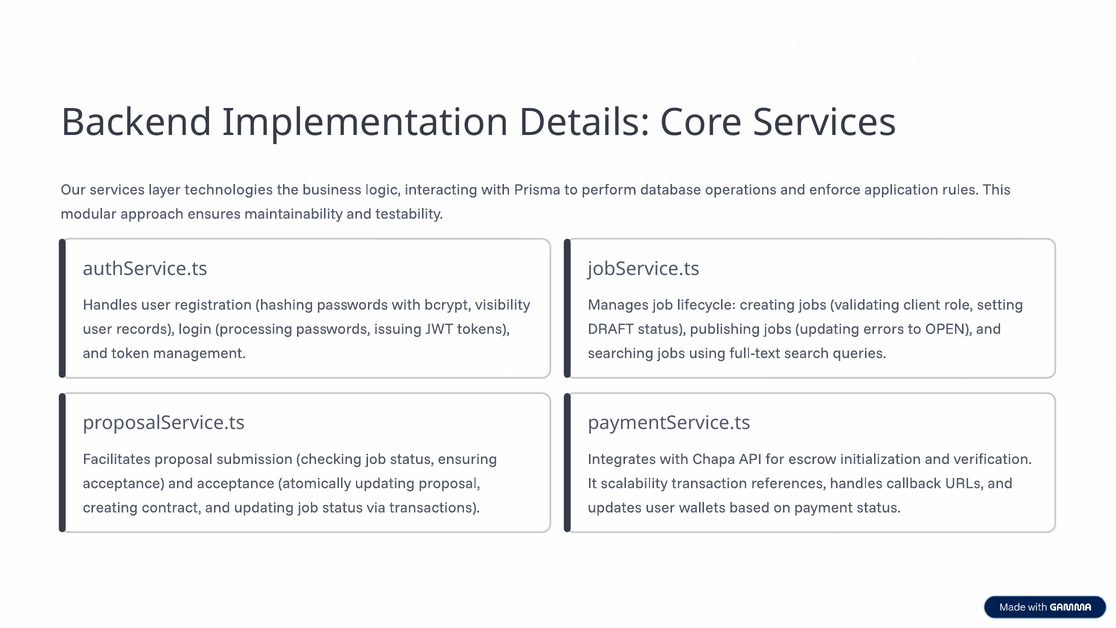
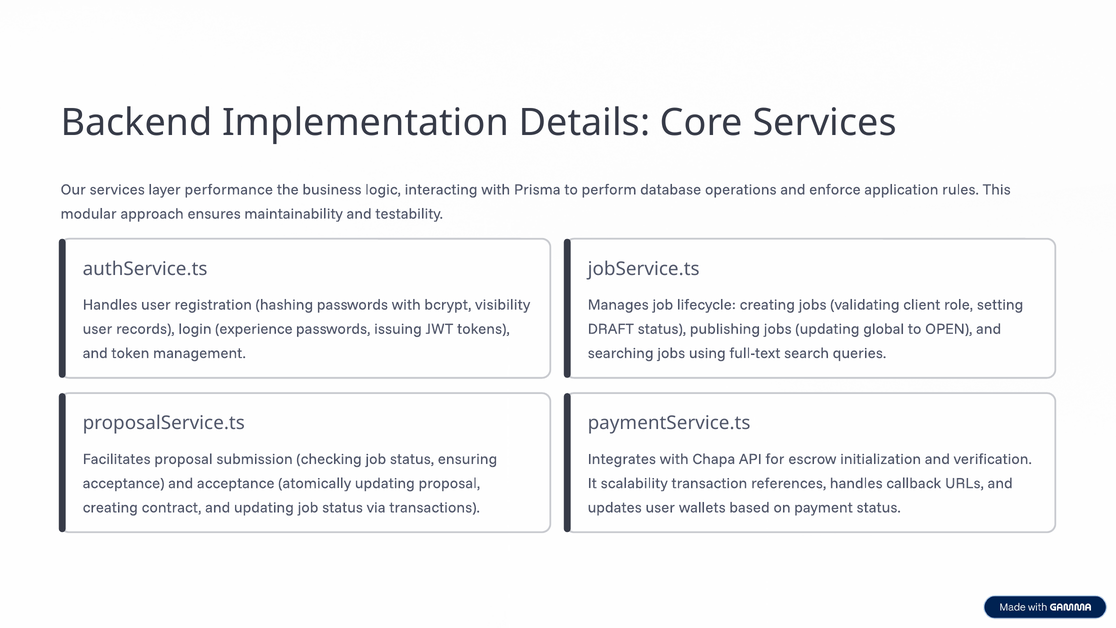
technologies: technologies -> performance
processing: processing -> experience
errors: errors -> global
